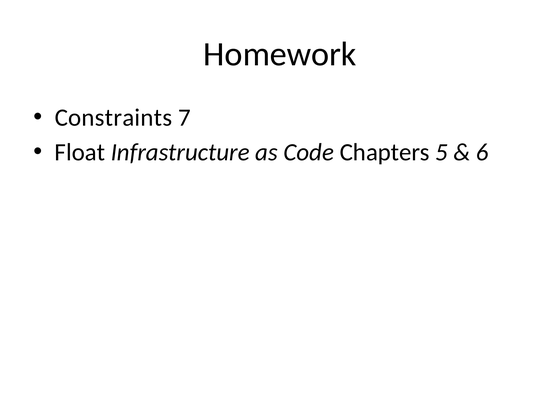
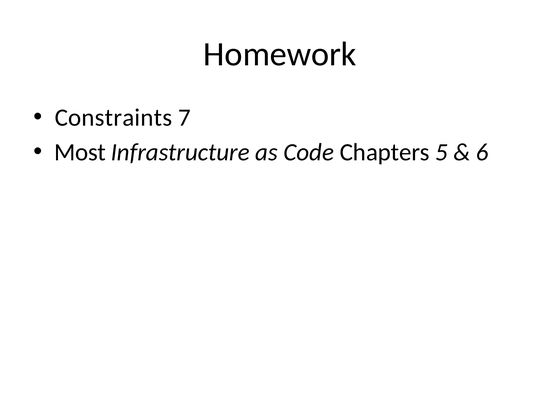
Float: Float -> Most
